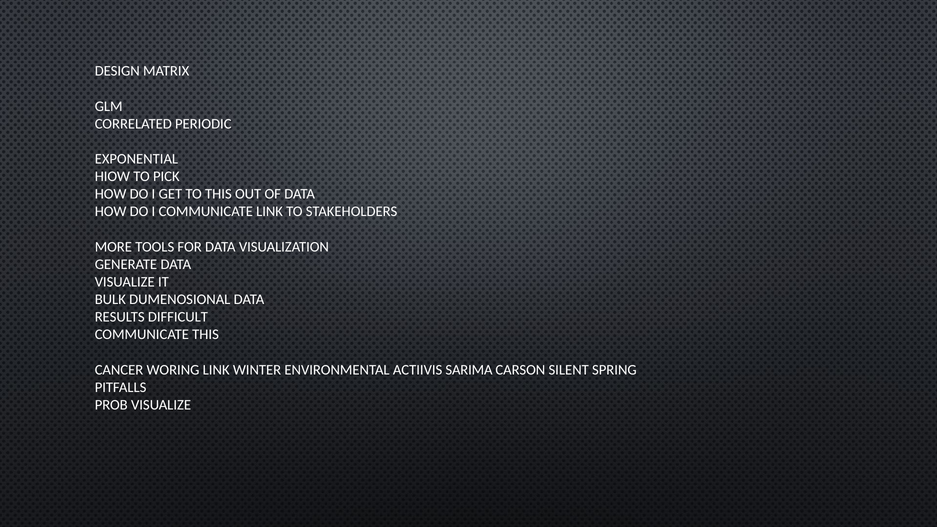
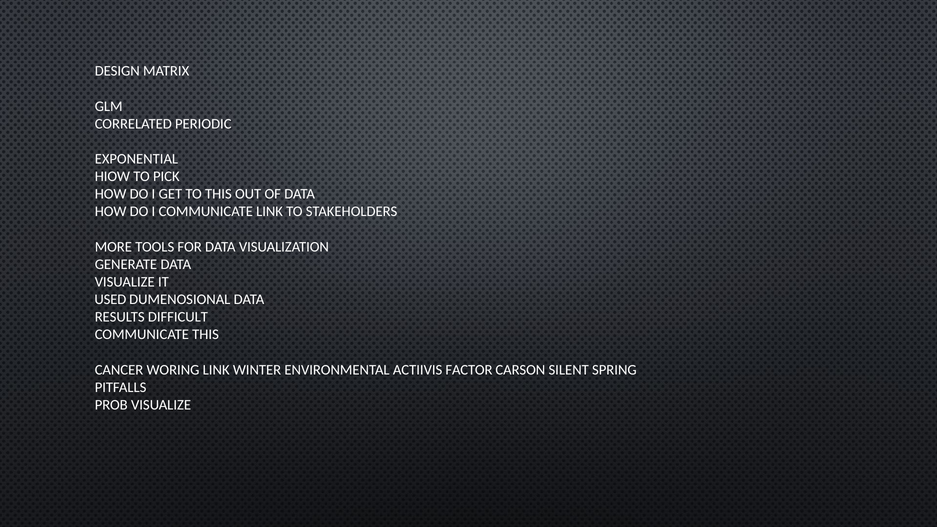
BULK: BULK -> USED
SARIMA: SARIMA -> FACTOR
